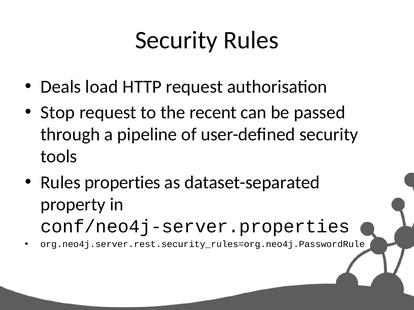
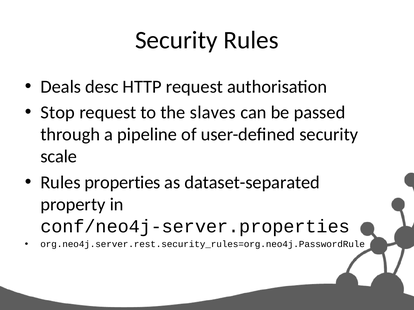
load: load -> desc
recent: recent -> slaves
tools: tools -> scale
